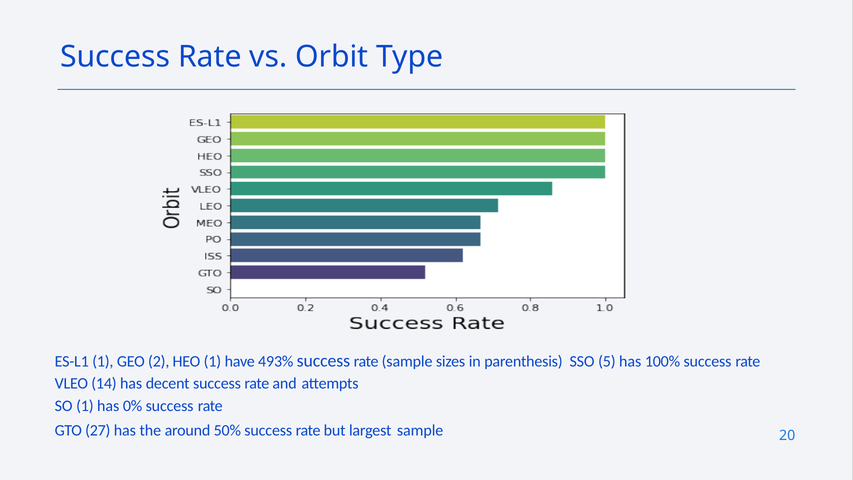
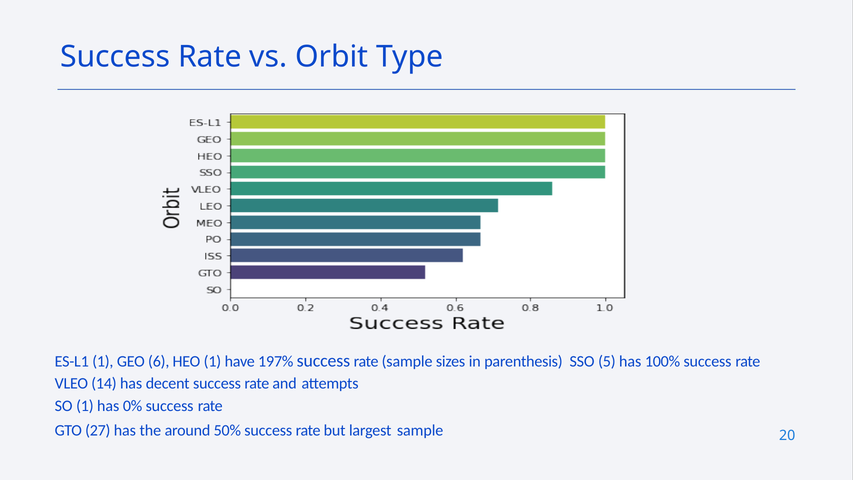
2: 2 -> 6
493%: 493% -> 197%
